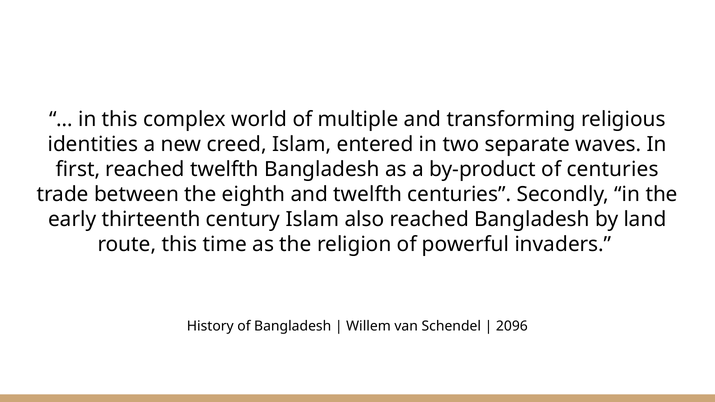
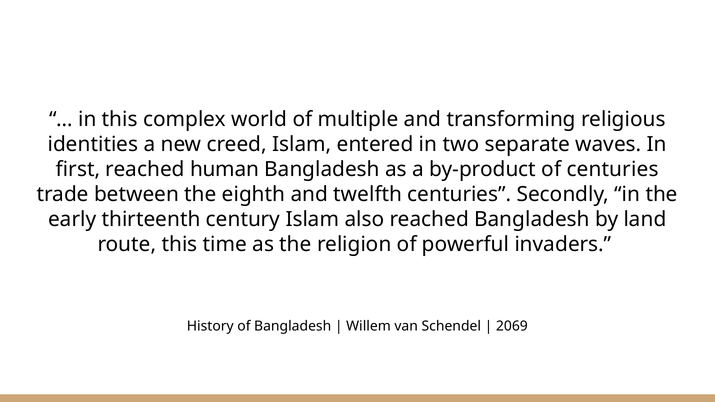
reached twelfth: twelfth -> human
2096: 2096 -> 2069
